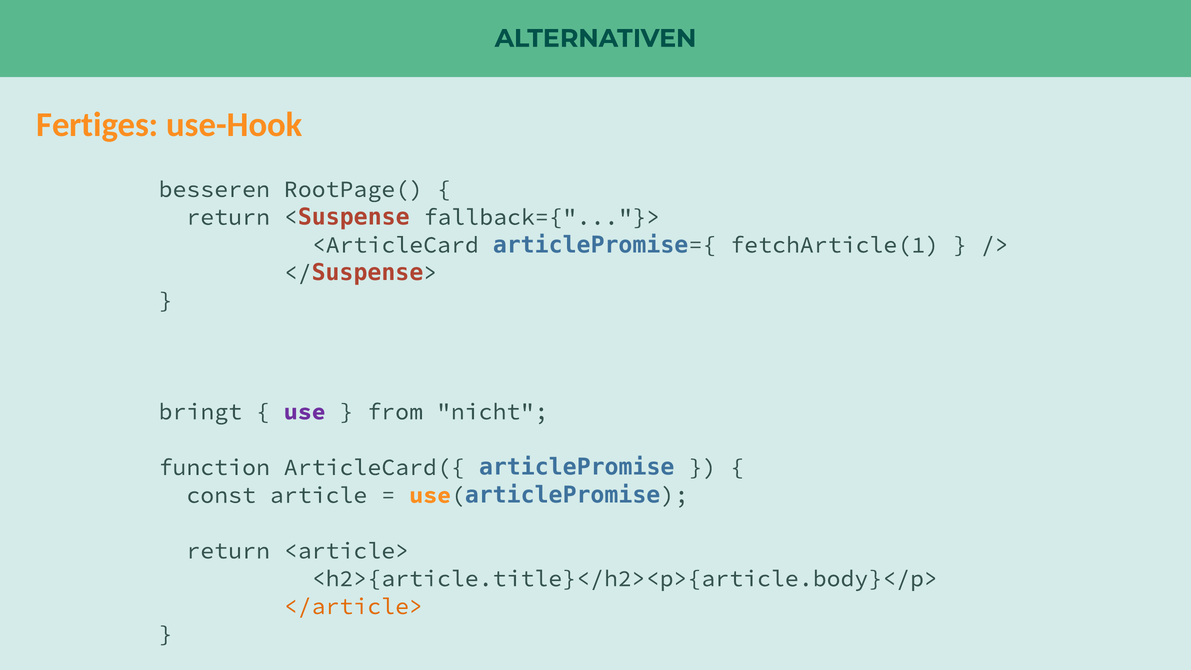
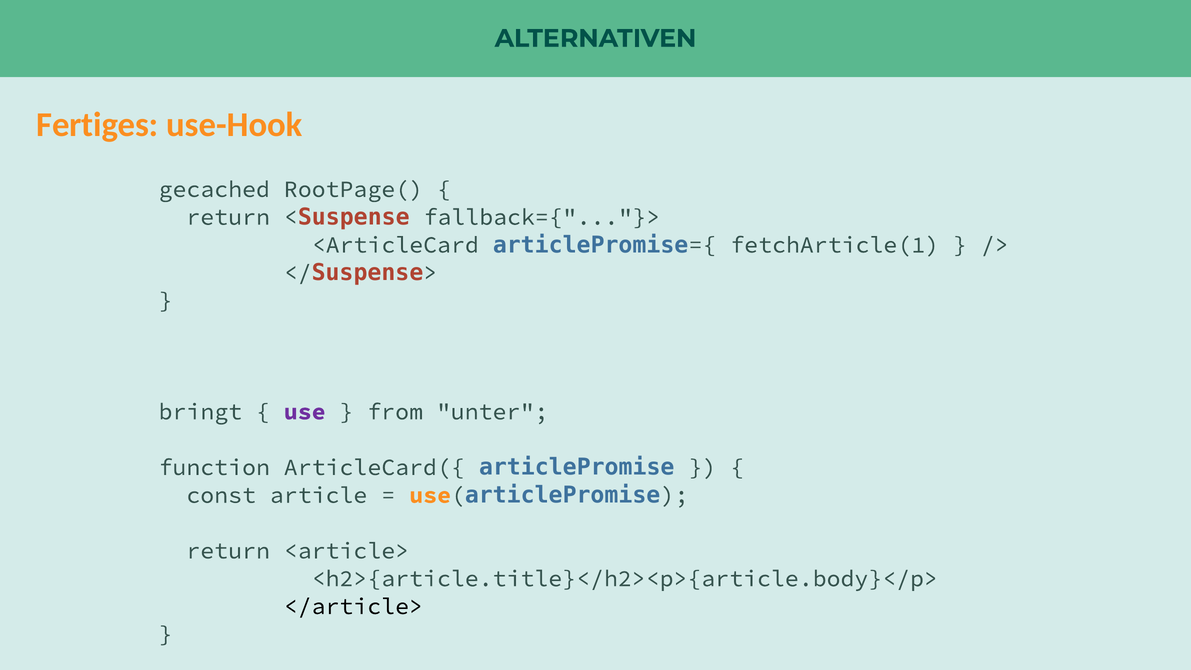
besseren: besseren -> gecached
nicht: nicht -> unter
</article> colour: orange -> black
